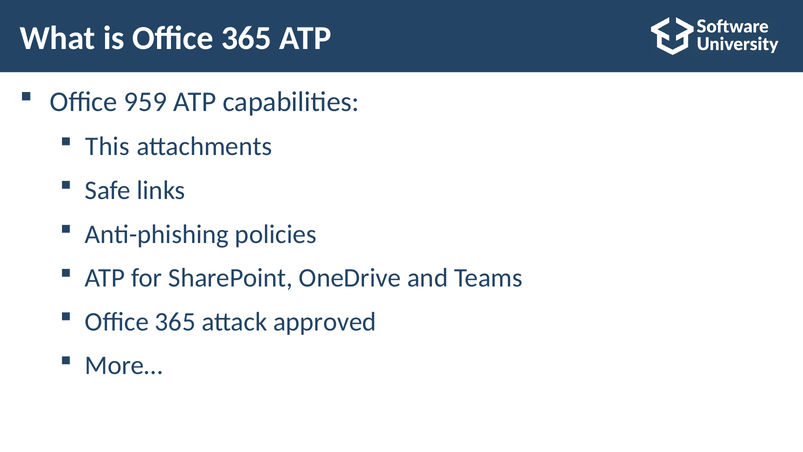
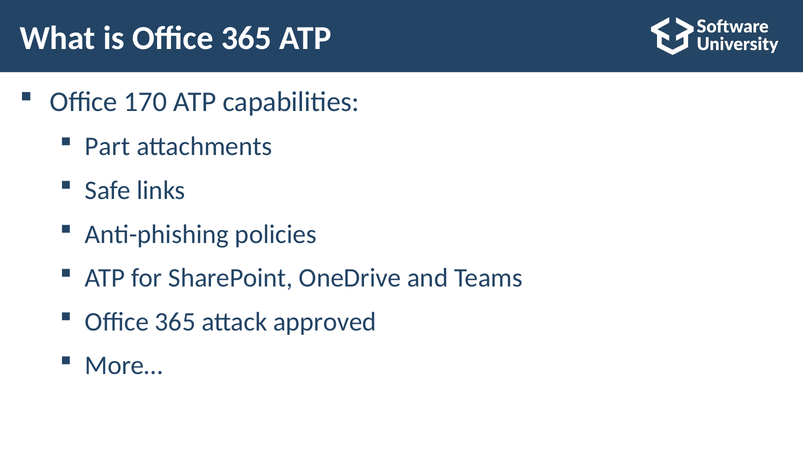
959: 959 -> 170
This: This -> Part
